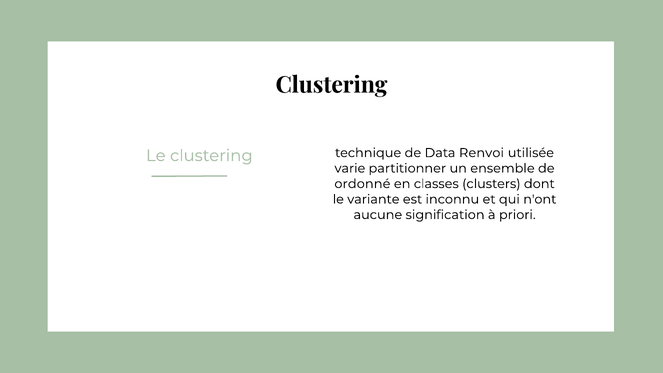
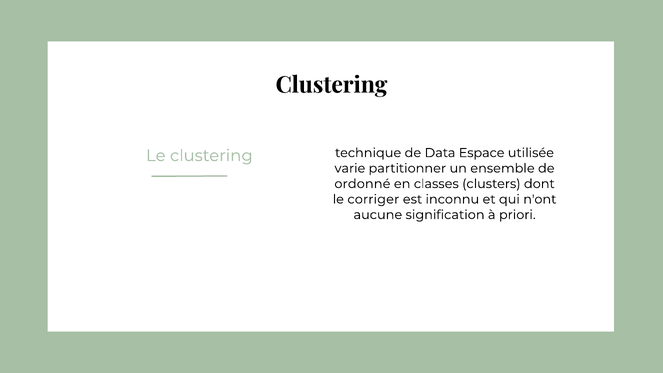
Renvoi: Renvoi -> Espace
variante: variante -> corriger
